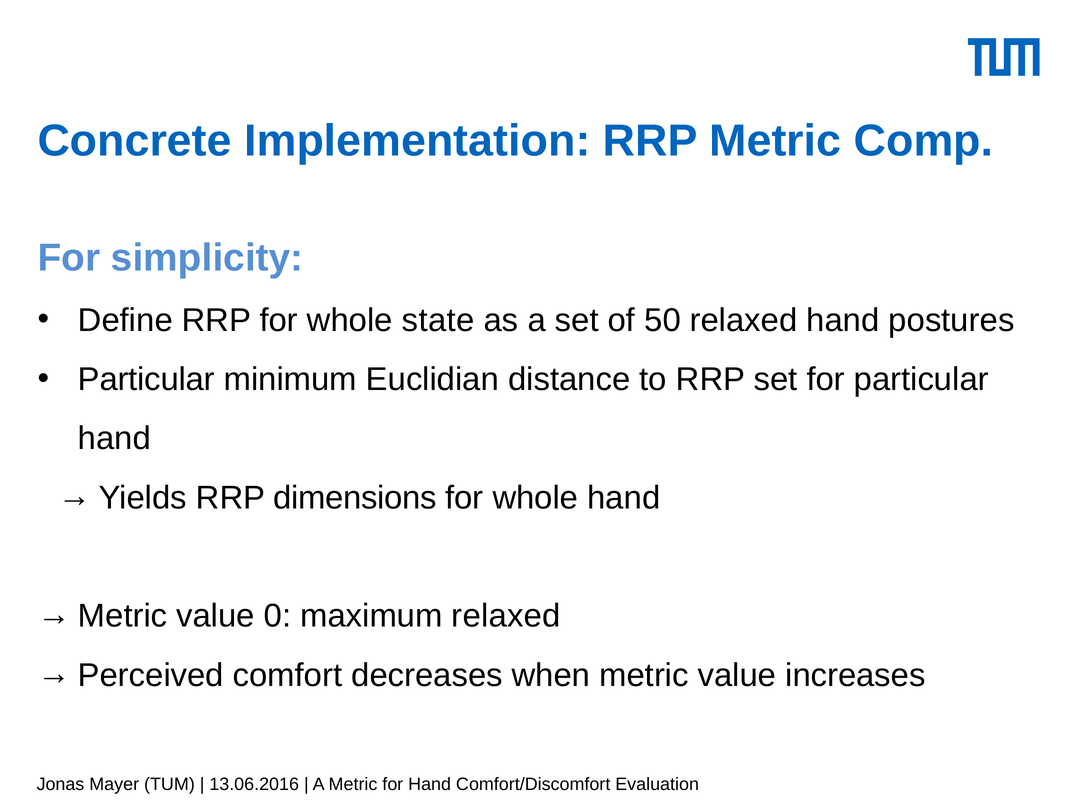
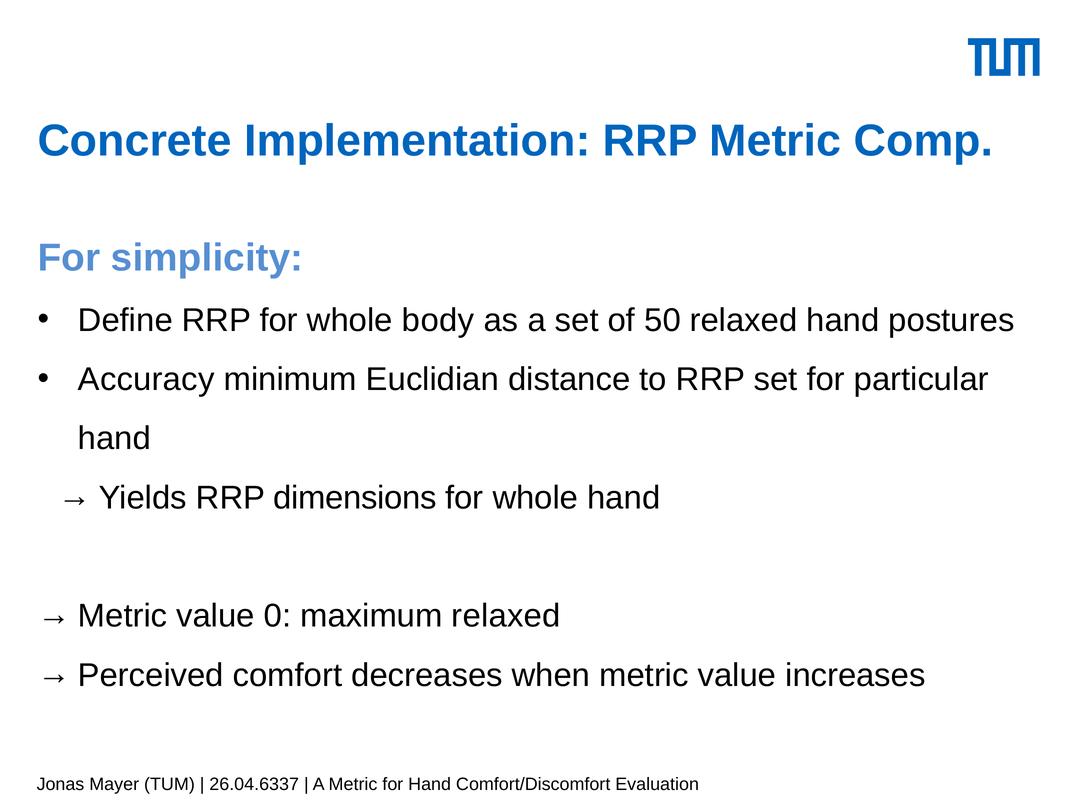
state: state -> body
Particular at (146, 380): Particular -> Accuracy
13.06.2016: 13.06.2016 -> 26.04.6337
